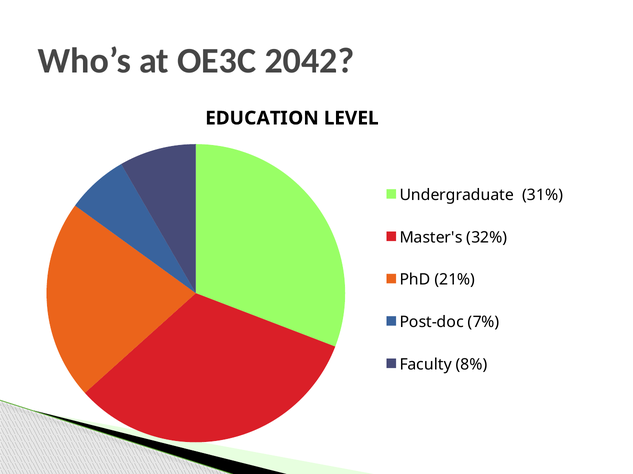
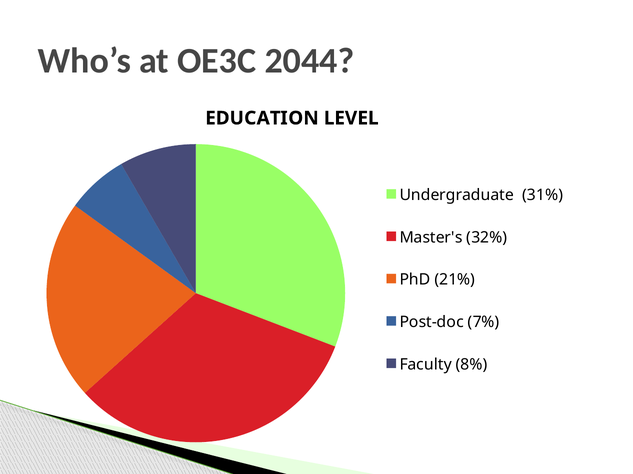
2042: 2042 -> 2044
